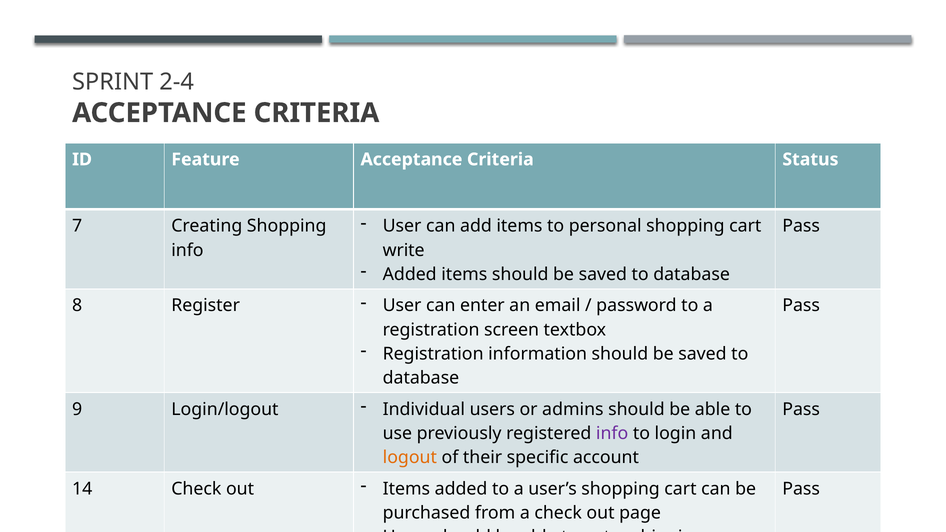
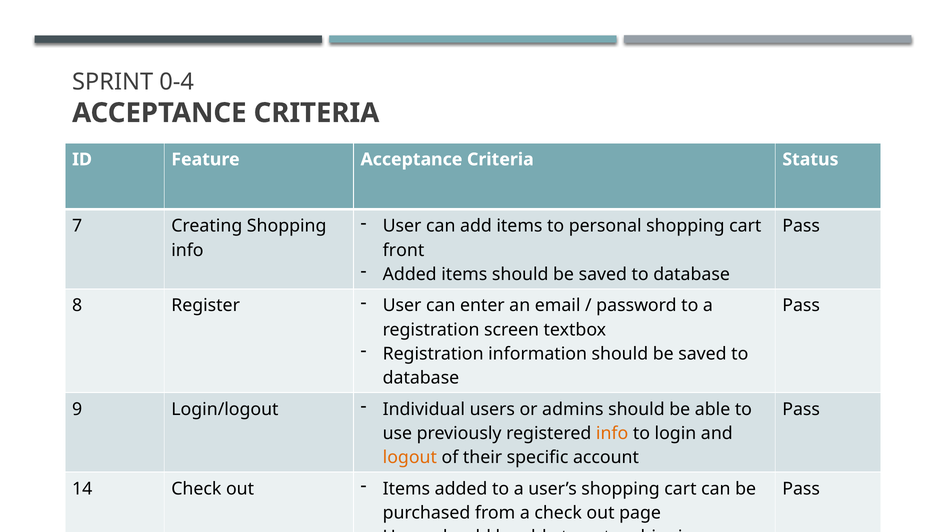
2-4: 2-4 -> 0-4
write: write -> front
info at (612, 433) colour: purple -> orange
